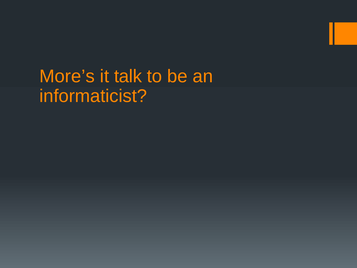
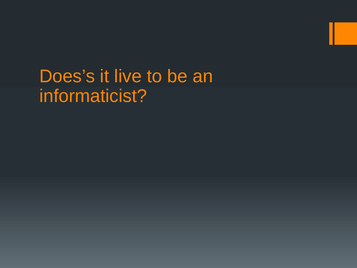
More’s: More’s -> Does’s
talk: talk -> live
